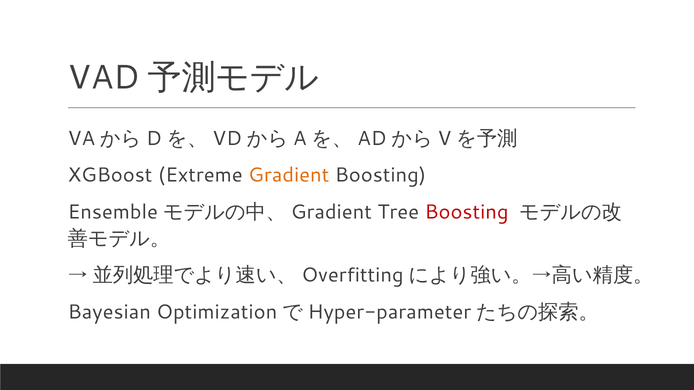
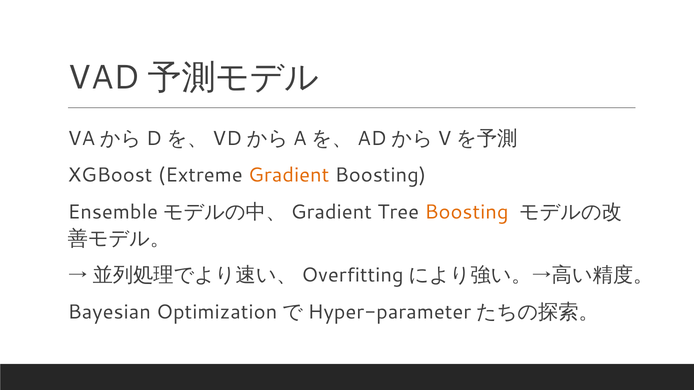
Boosting at (467, 212) colour: red -> orange
